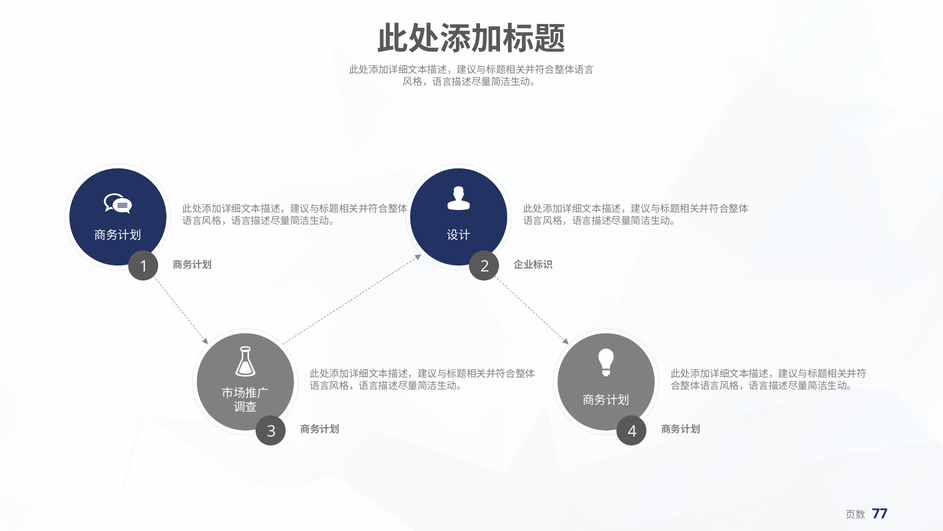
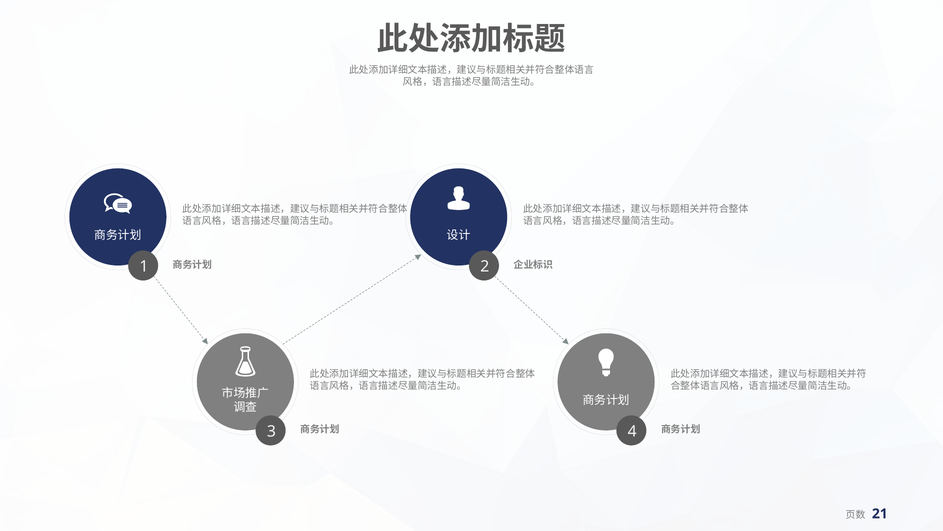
77: 77 -> 21
